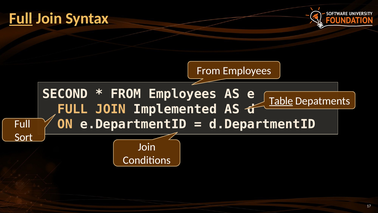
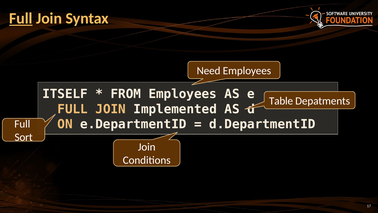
From at (209, 71): From -> Need
SECOND: SECOND -> ITSELF
Table underline: present -> none
